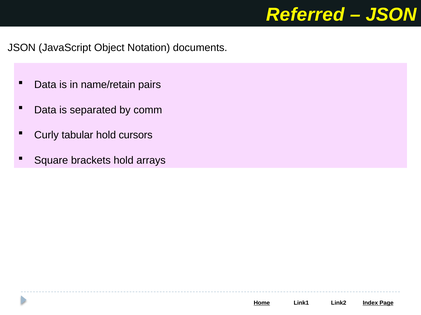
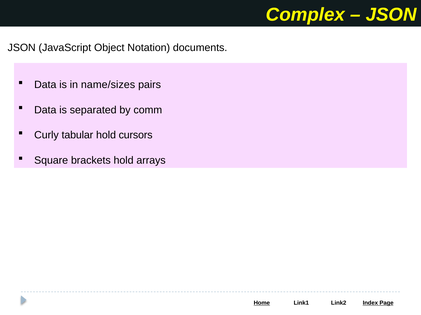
Referred: Referred -> Complex
name/retain: name/retain -> name/sizes
